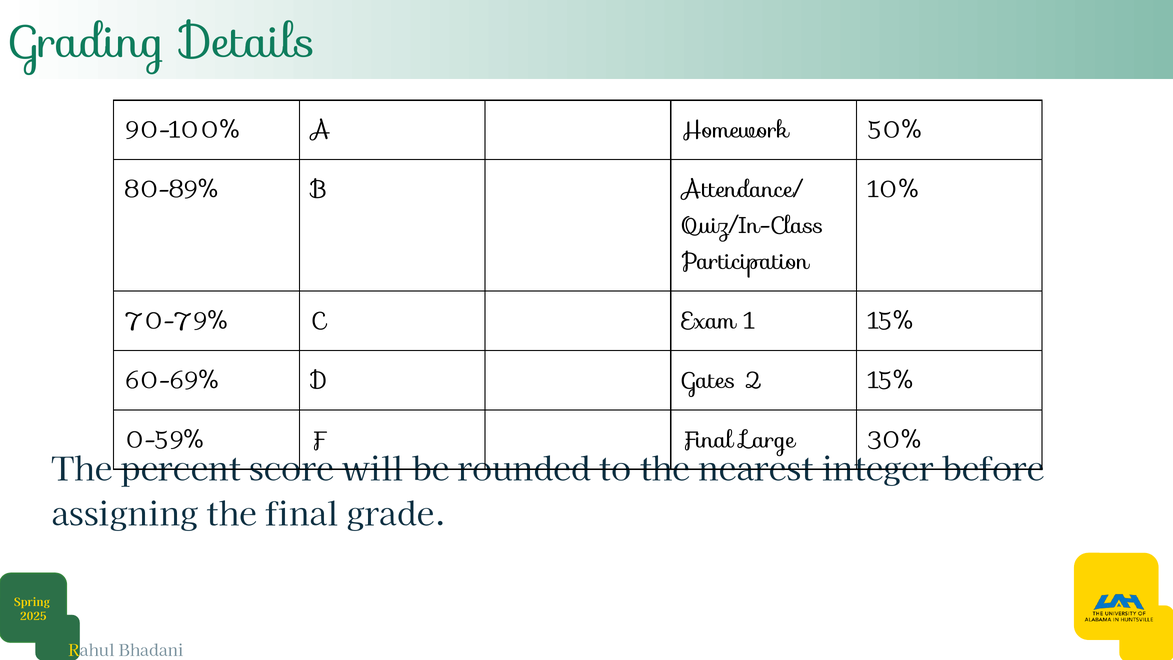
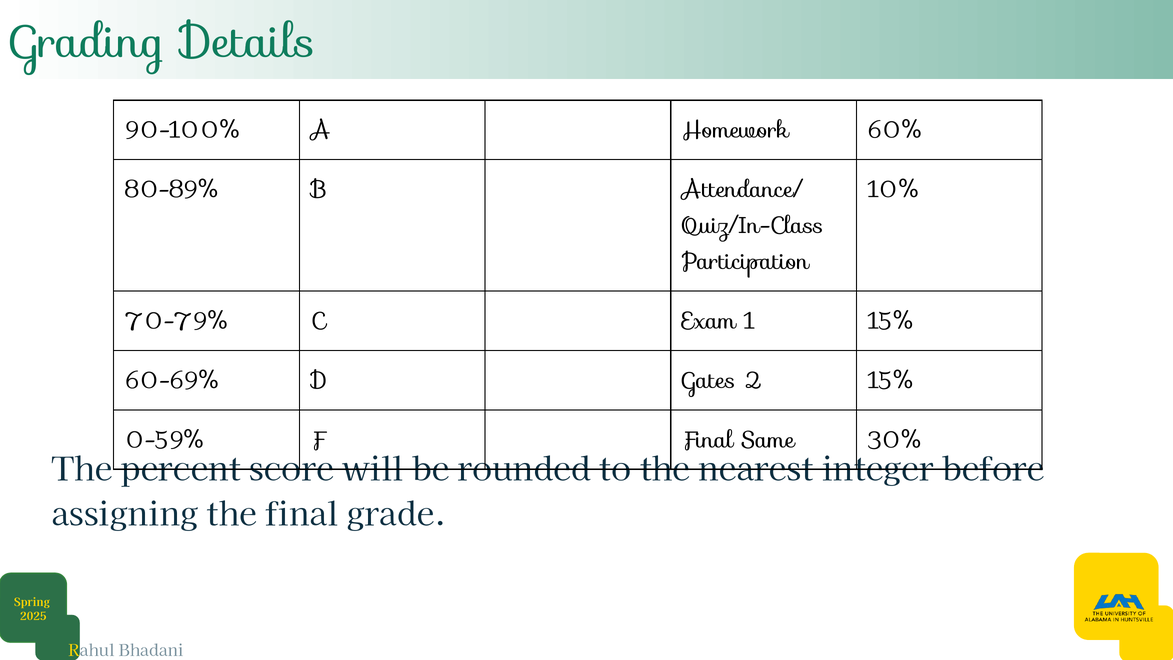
50%: 50% -> 60%
Large: Large -> Same
